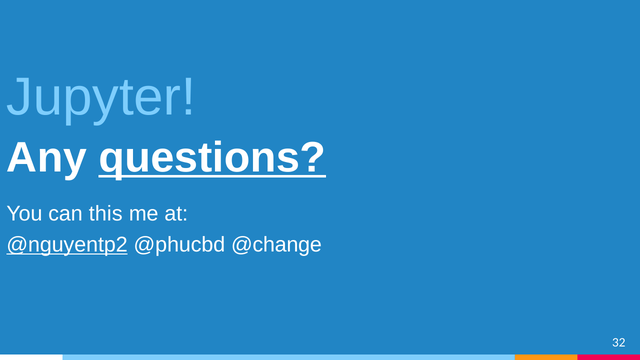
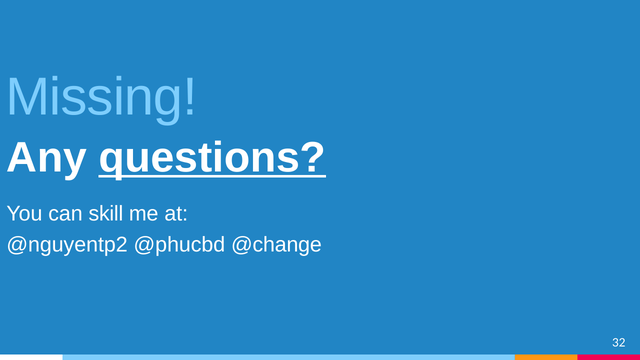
Jupyter: Jupyter -> Missing
this: this -> skill
@nguyentp2 underline: present -> none
